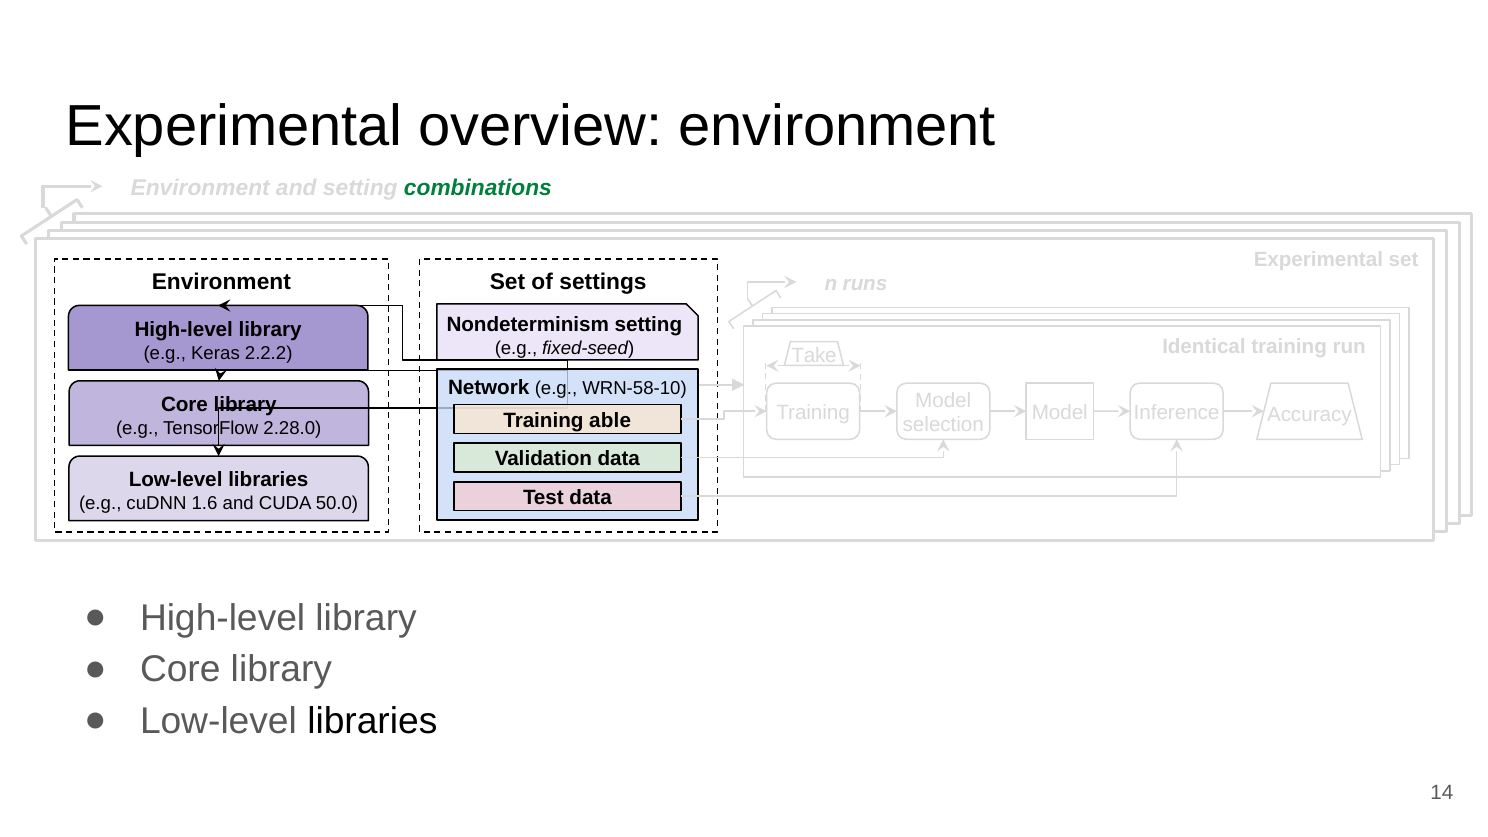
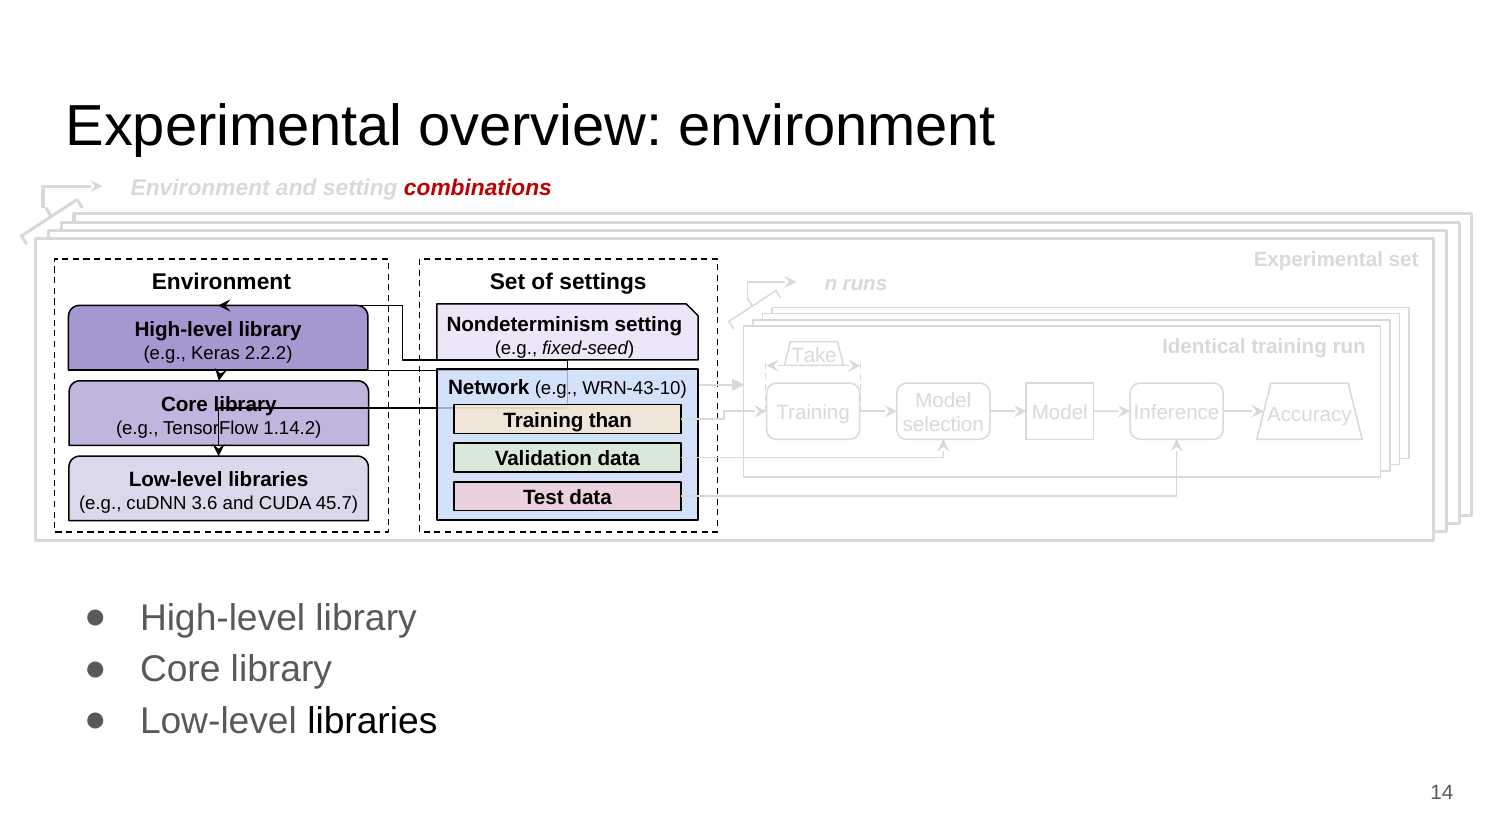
combinations colour: green -> red
WRN-58-10: WRN-58-10 -> WRN-43-10
able: able -> than
2.28.0: 2.28.0 -> 1.14.2
1.6: 1.6 -> 3.6
50.0: 50.0 -> 45.7
